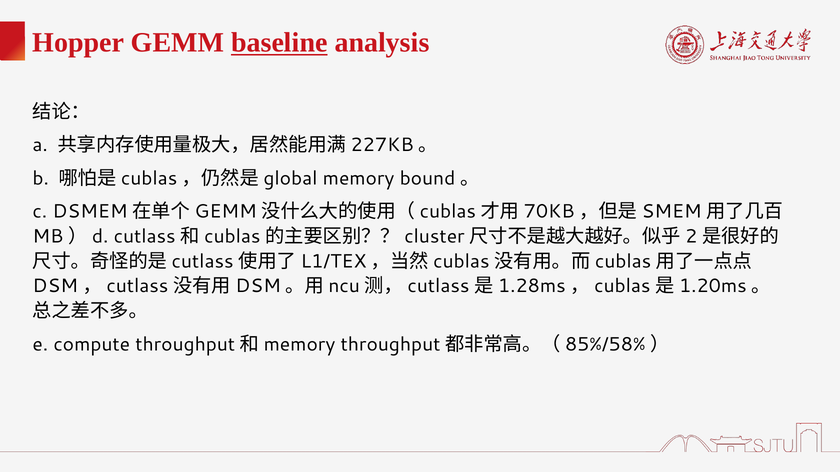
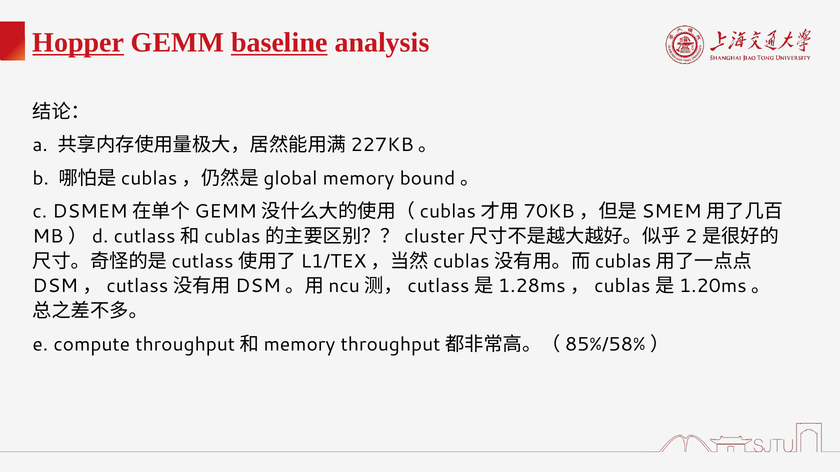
Hopper underline: none -> present
